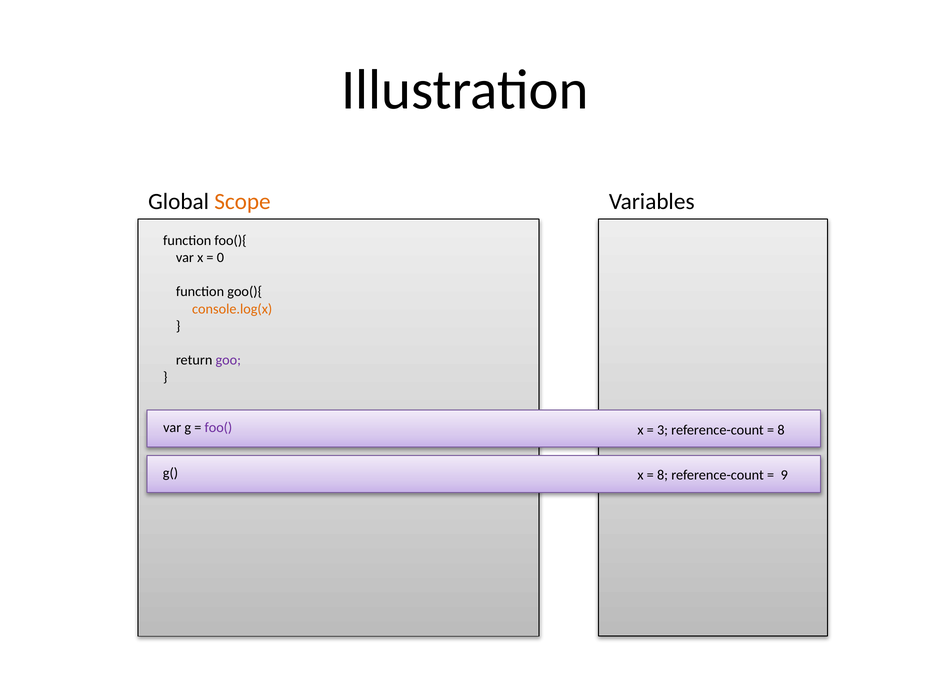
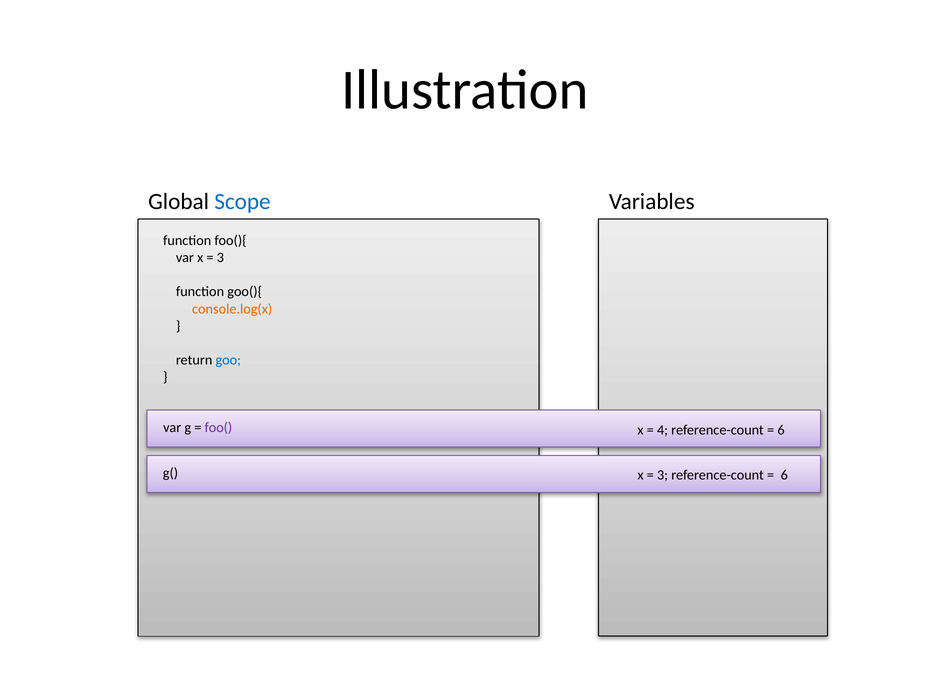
Scope colour: orange -> blue
0 at (220, 258): 0 -> 3
goo colour: purple -> blue
3: 3 -> 4
8 at (781, 430): 8 -> 6
8 at (663, 476): 8 -> 3
9 at (784, 476): 9 -> 6
